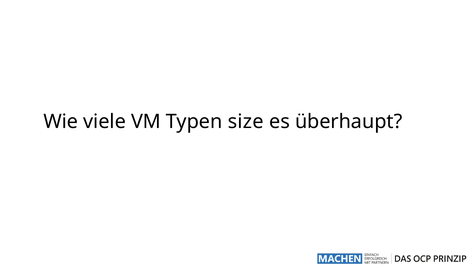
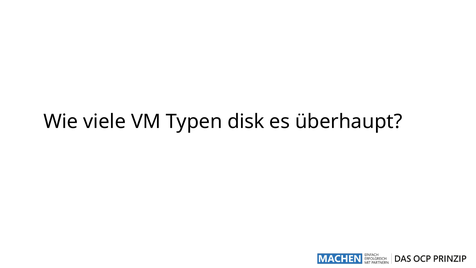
size: size -> disk
